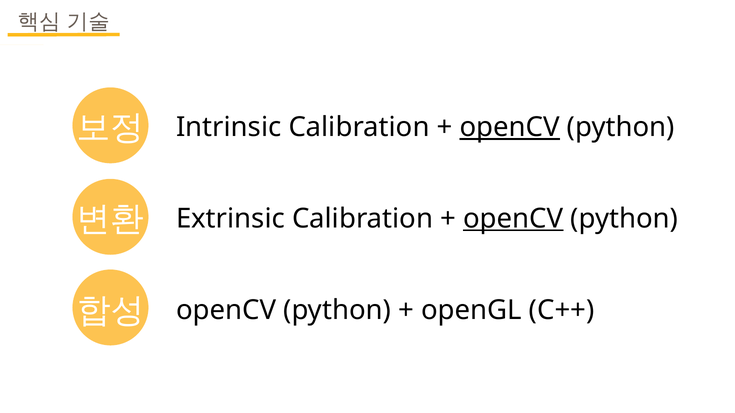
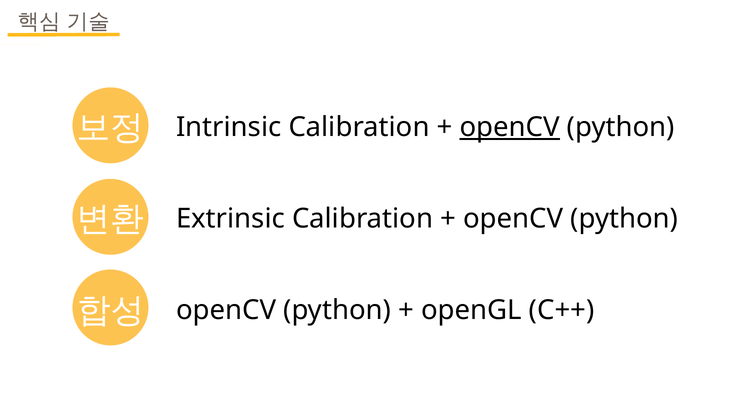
openCV at (513, 219) underline: present -> none
